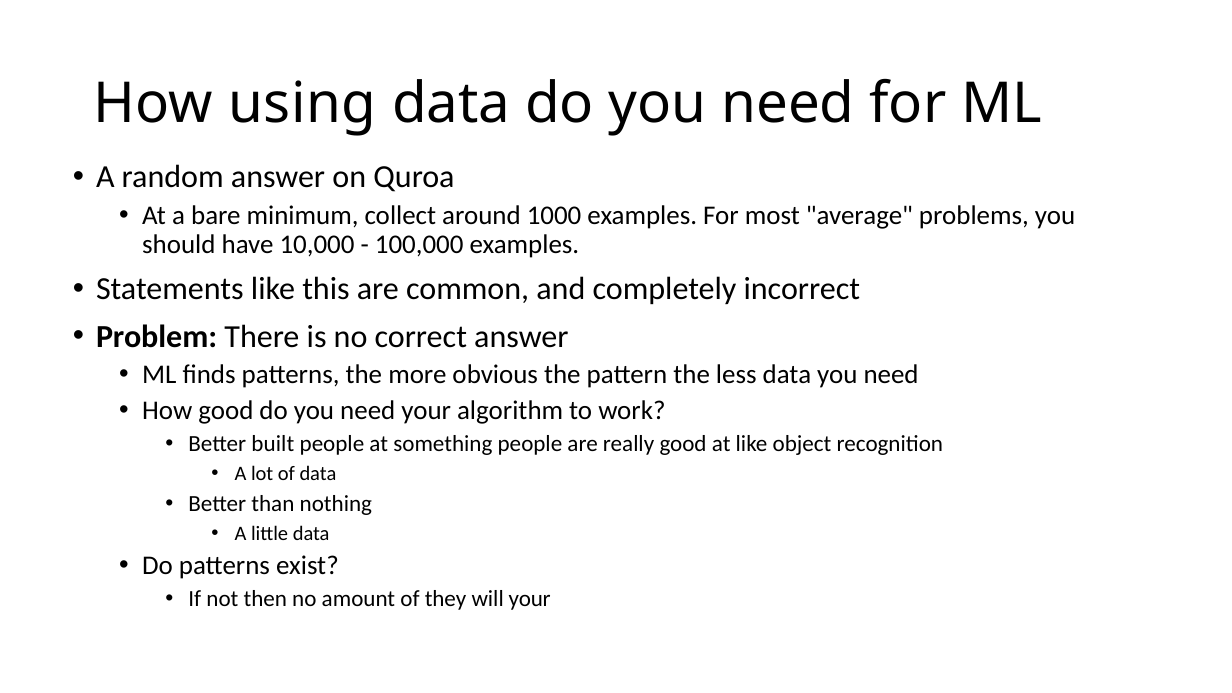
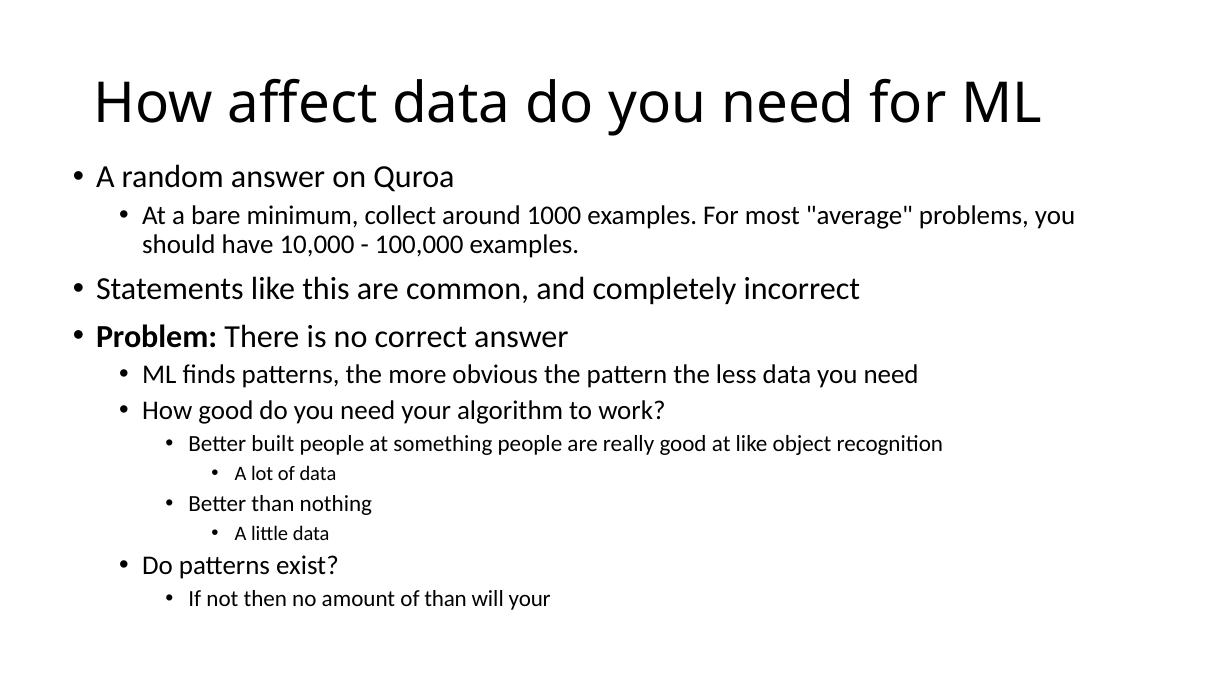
using: using -> affect
of they: they -> than
